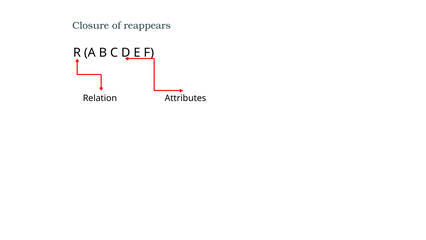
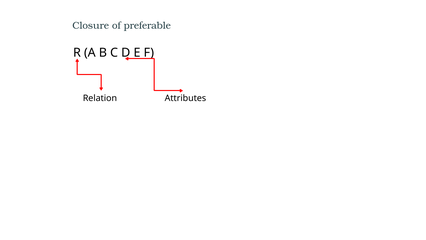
reappears: reappears -> preferable
